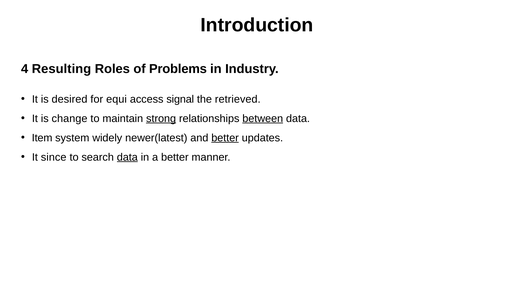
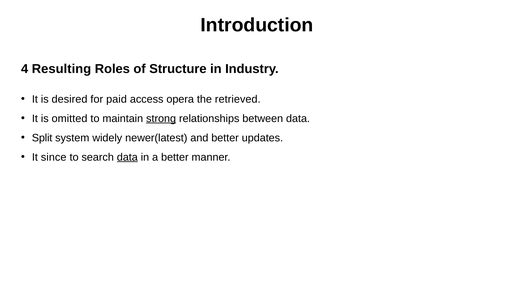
Problems: Problems -> Structure
equi: equi -> paid
signal: signal -> opera
change: change -> omitted
between underline: present -> none
Item: Item -> Split
better at (225, 138) underline: present -> none
